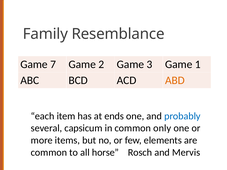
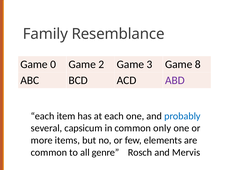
7: 7 -> 0
1: 1 -> 8
ABD colour: orange -> purple
at ends: ends -> each
horse: horse -> genre
